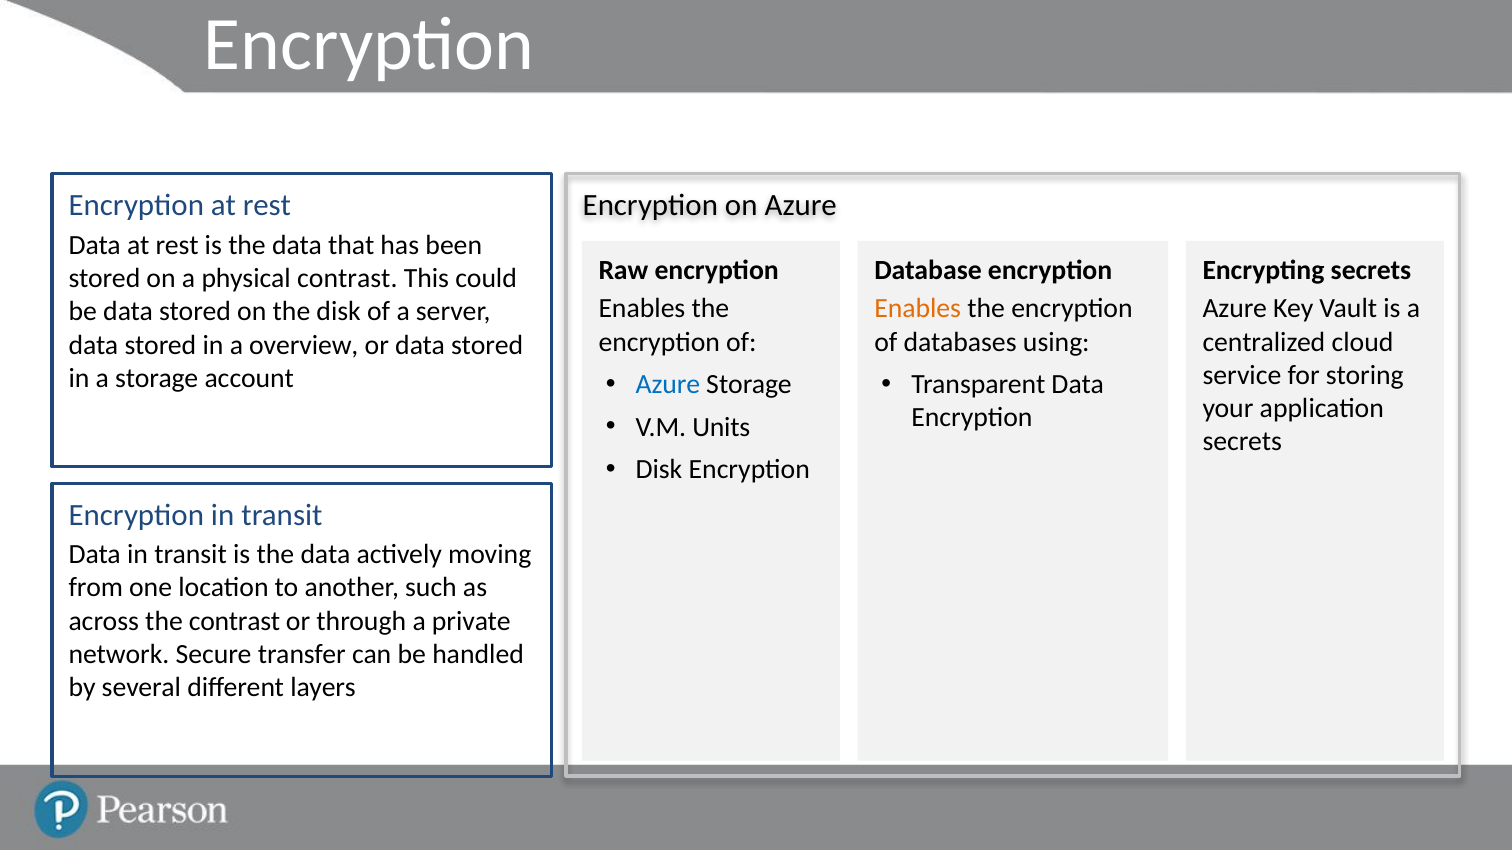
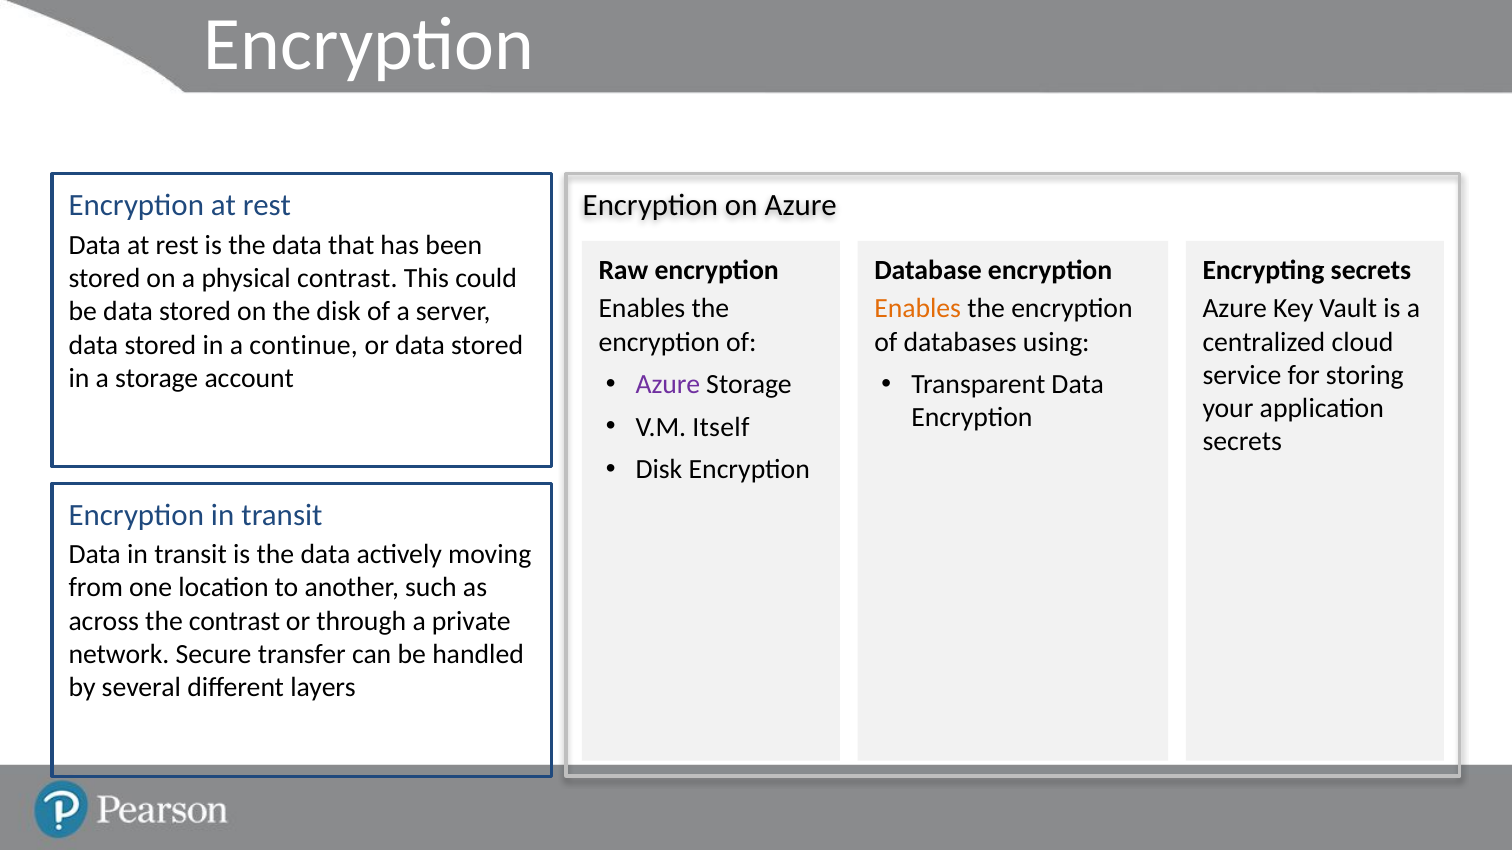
overview: overview -> continue
Azure at (668, 385) colour: blue -> purple
Units: Units -> Itself
